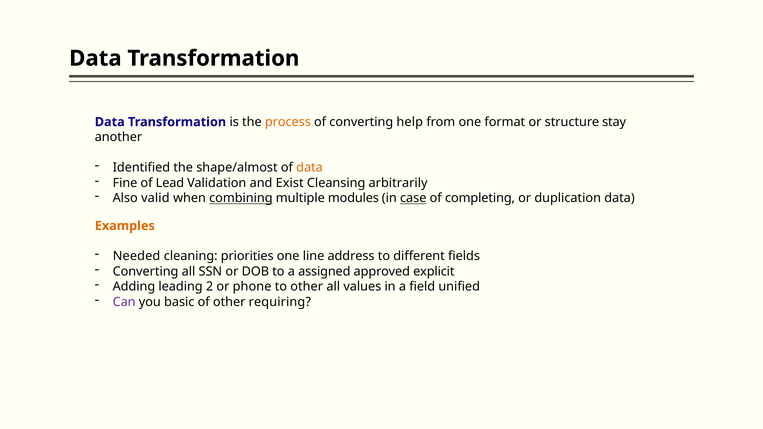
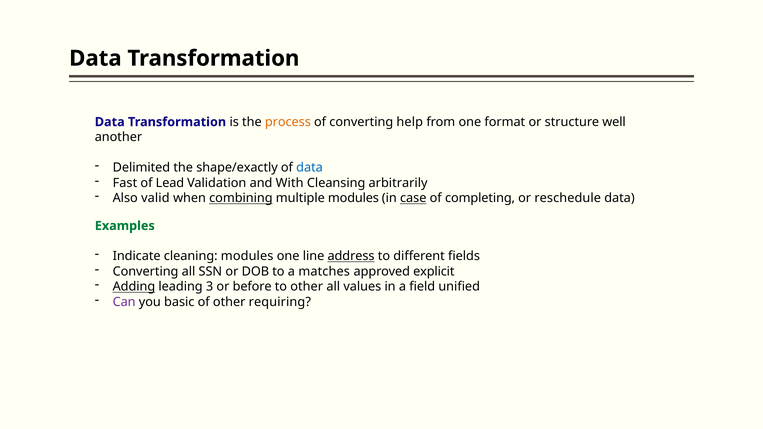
stay: stay -> well
Identified: Identified -> Delimited
shape/almost: shape/almost -> shape/exactly
data at (310, 168) colour: orange -> blue
Fine: Fine -> Fast
Exist: Exist -> With
duplication: duplication -> reschedule
Examples colour: orange -> green
Needed: Needed -> Indicate
cleaning priorities: priorities -> modules
address underline: none -> present
assigned: assigned -> matches
Adding underline: none -> present
2: 2 -> 3
phone: phone -> before
